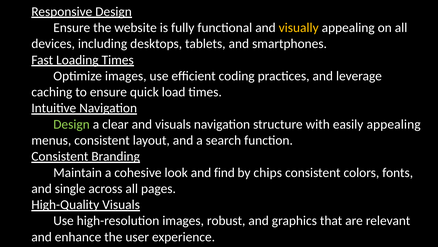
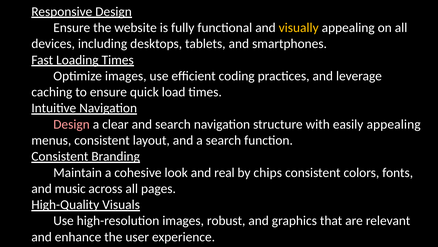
Design at (72, 124) colour: light green -> pink
and visuals: visuals -> search
find: find -> real
single: single -> music
